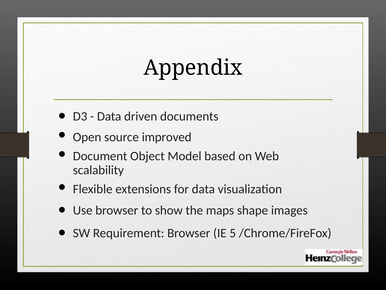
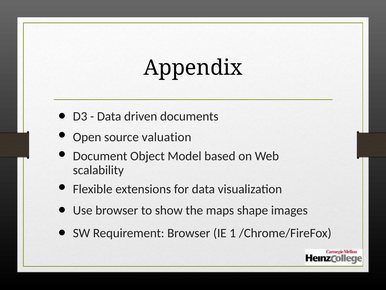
improved: improved -> valuation
5: 5 -> 1
